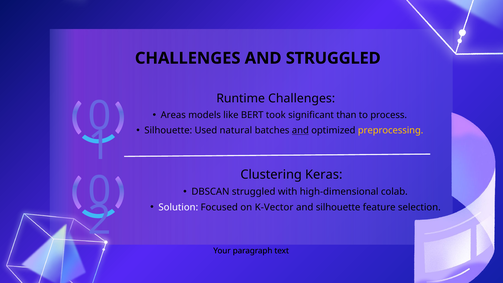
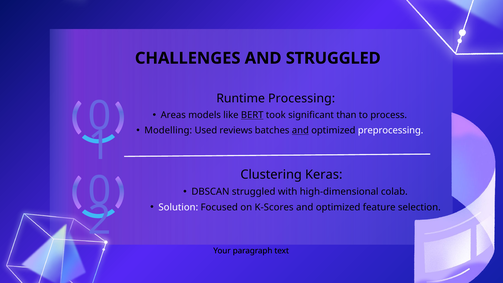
Runtime Challenges: Challenges -> Processing
BERT underline: none -> present
Silhouette at (168, 130): Silhouette -> Modelling
natural: natural -> reviews
preprocessing colour: yellow -> white
K-Vector: K-Vector -> K-Scores
silhouette at (338, 207): silhouette -> optimized
